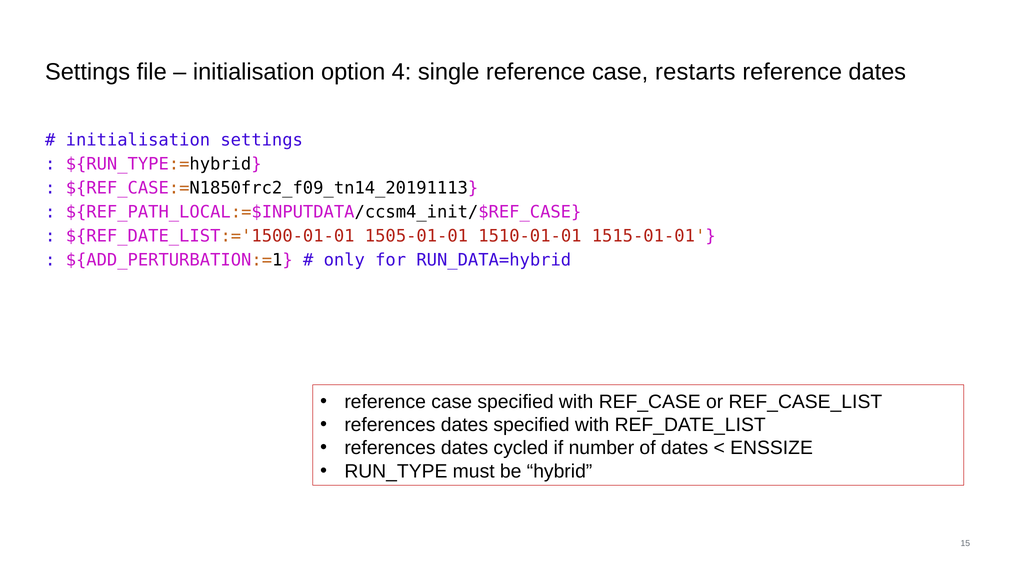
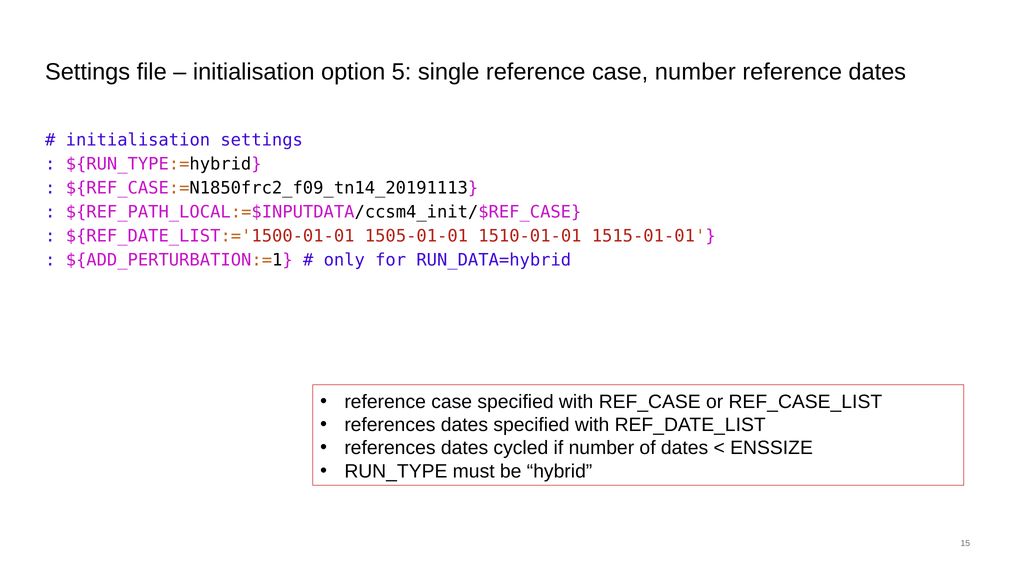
4: 4 -> 5
case restarts: restarts -> number
